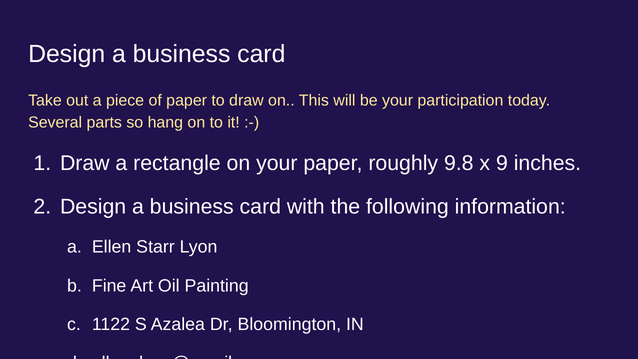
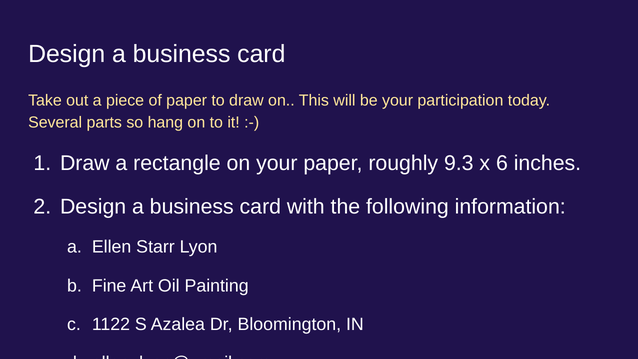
9.8: 9.8 -> 9.3
9: 9 -> 6
